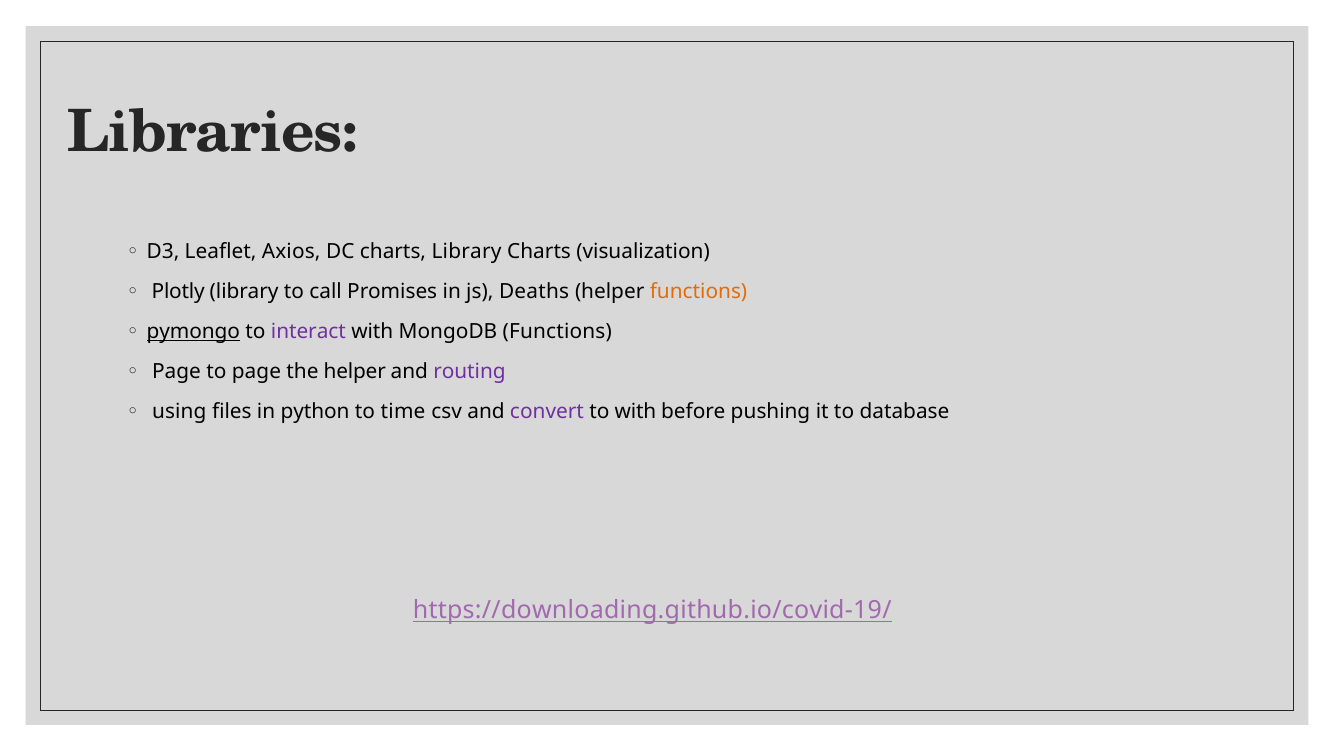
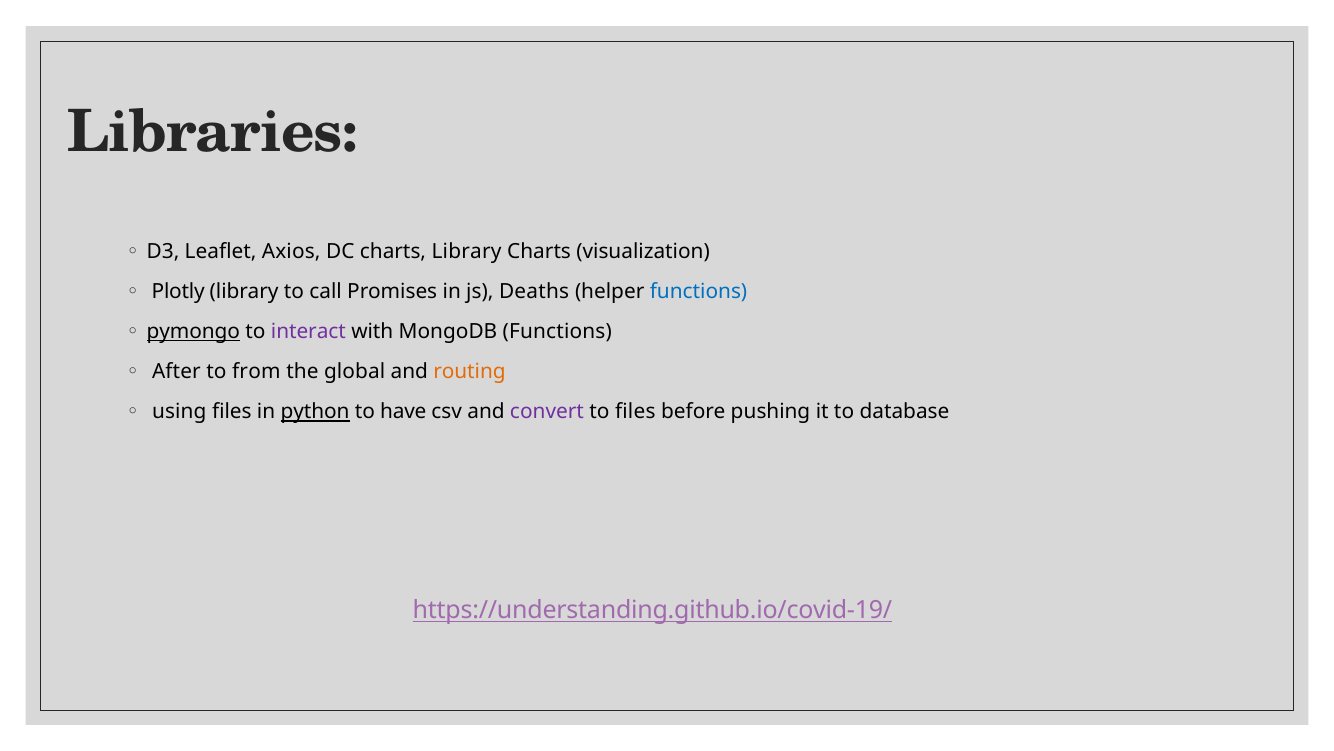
functions at (699, 292) colour: orange -> blue
Page at (176, 372): Page -> After
to page: page -> from
the helper: helper -> global
routing colour: purple -> orange
python underline: none -> present
time: time -> have
to with: with -> files
https://downloading.github.io/covid-19/: https://downloading.github.io/covid-19/ -> https://understanding.github.io/covid-19/
